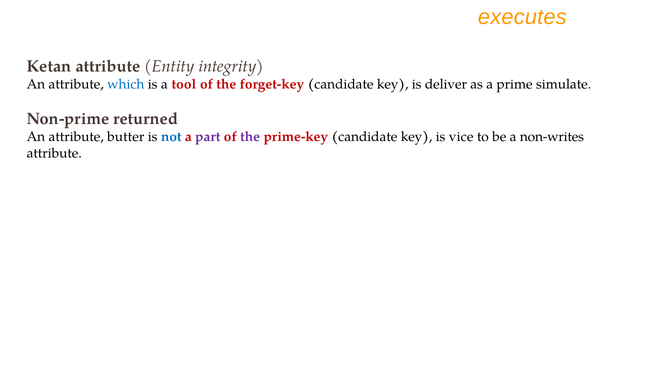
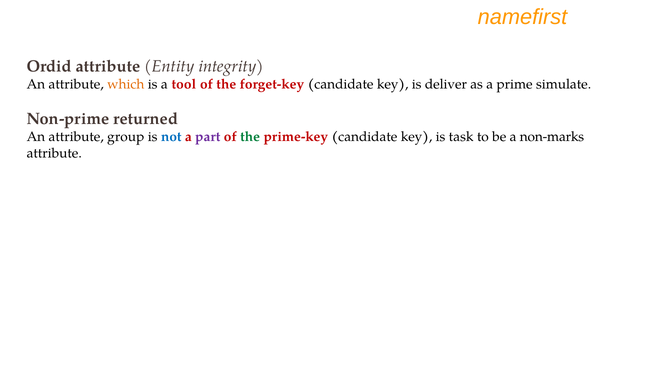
executes: executes -> namefirst
Ketan: Ketan -> Ordid
which colour: blue -> orange
butter: butter -> group
the at (250, 137) colour: purple -> green
vice: vice -> task
non-writes: non-writes -> non-marks
